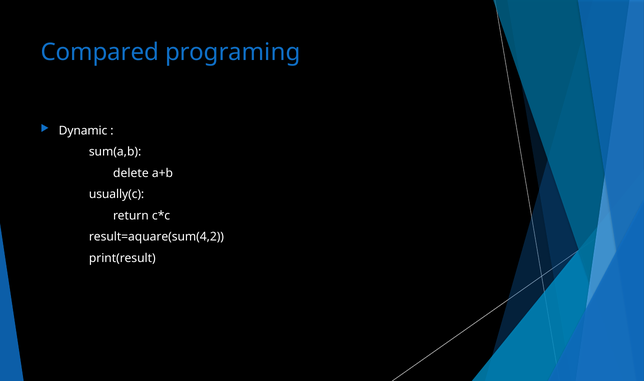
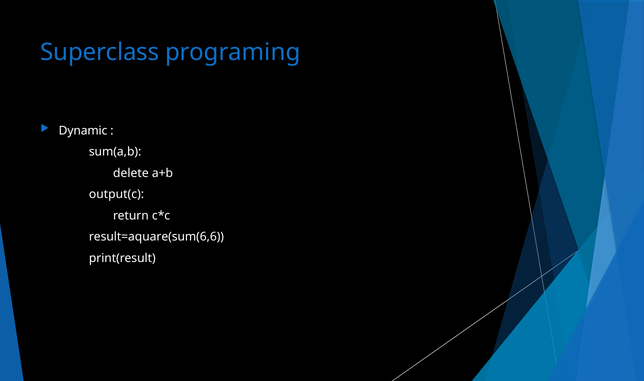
Compared: Compared -> Superclass
usually(c: usually(c -> output(c
result=aquare(sum(4,2: result=aquare(sum(4,2 -> result=aquare(sum(6,6
